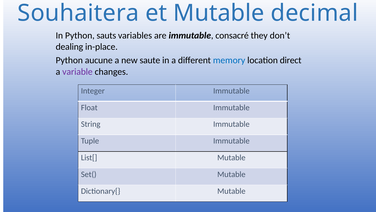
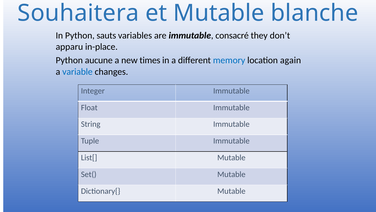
decimal: decimal -> blanche
dealing: dealing -> apparu
saute: saute -> times
direct: direct -> again
variable colour: purple -> blue
